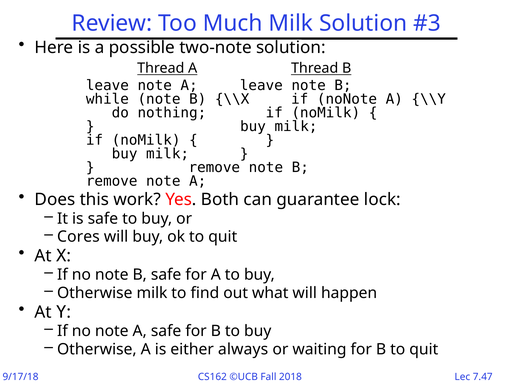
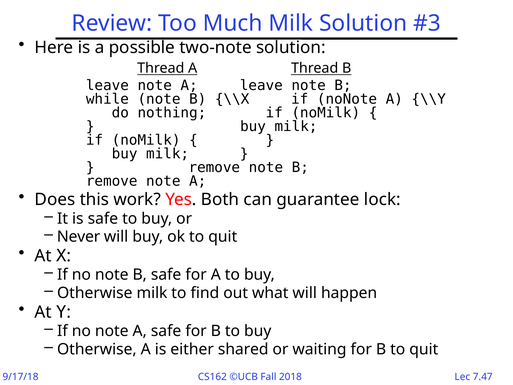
Cores: Cores -> Never
always: always -> shared
